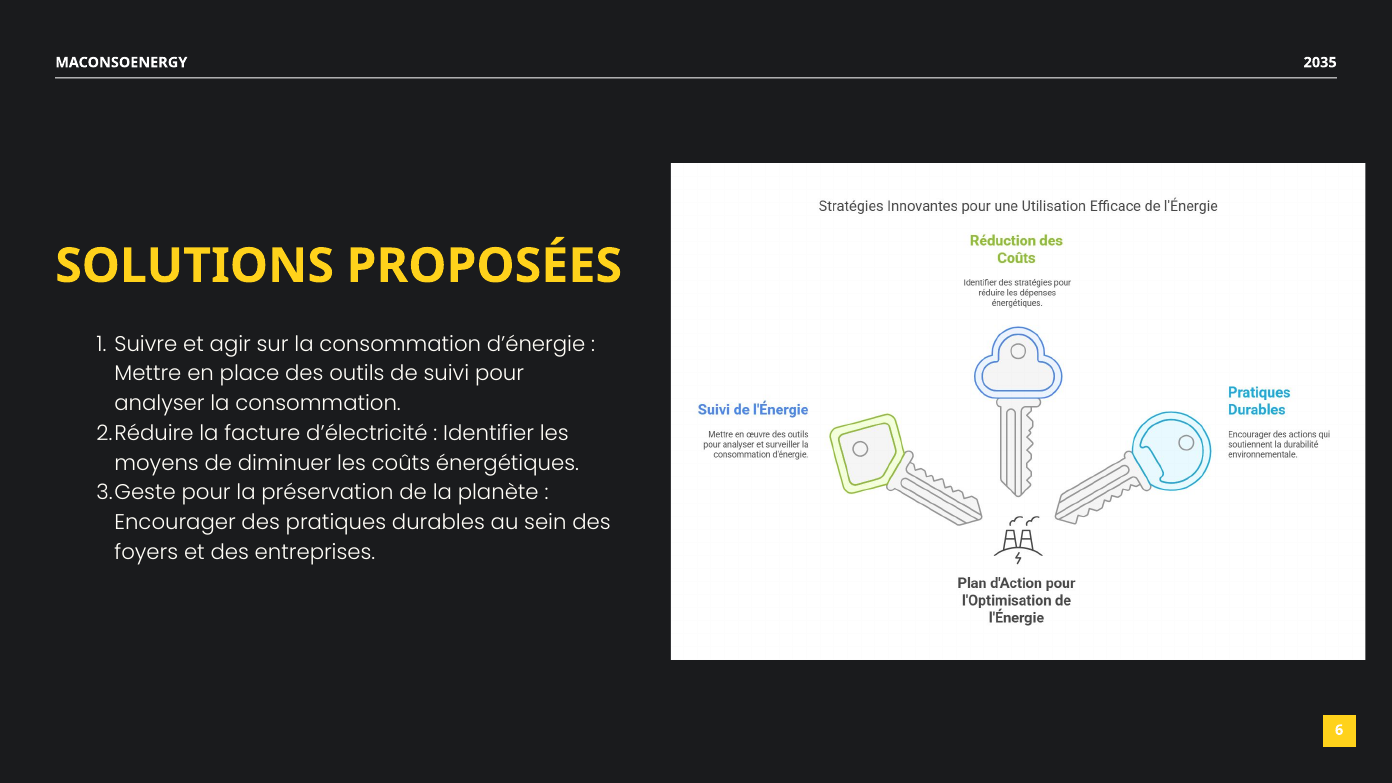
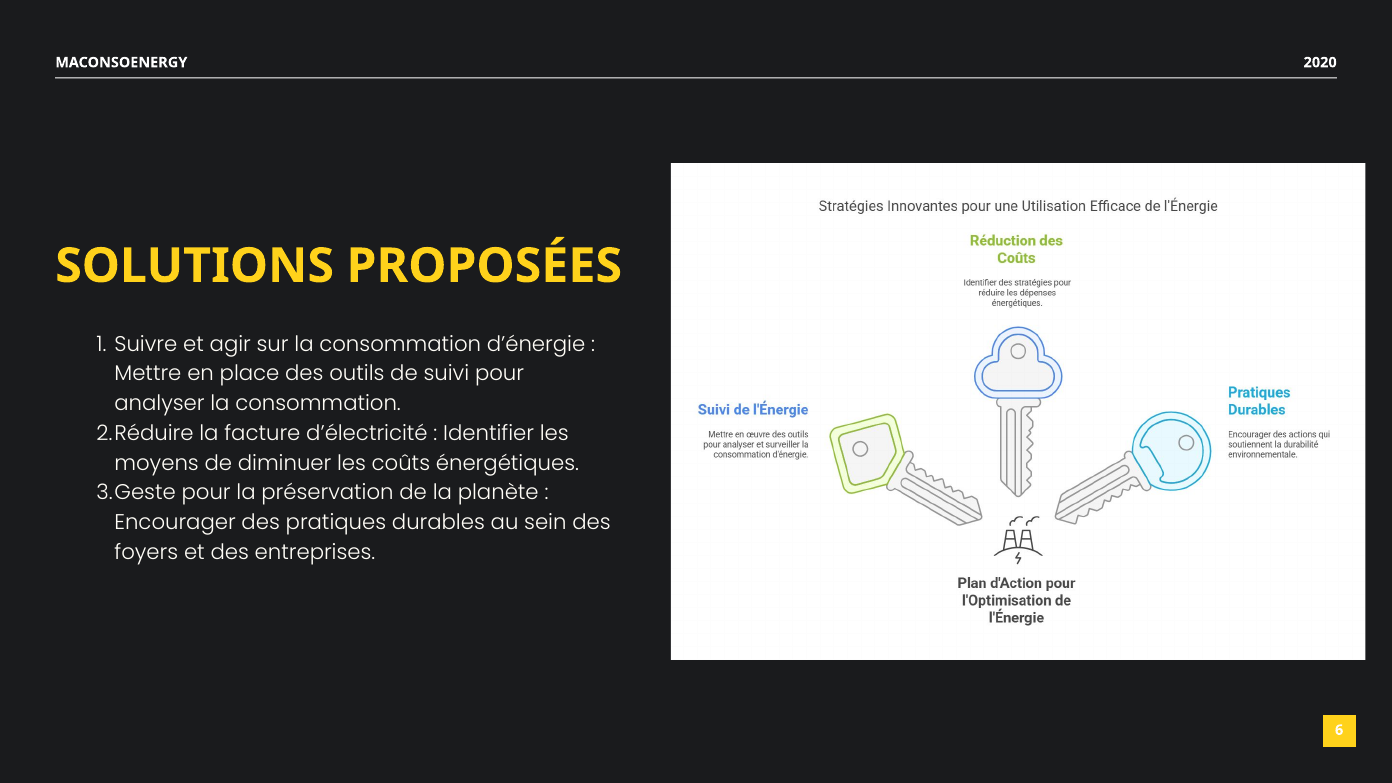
2035: 2035 -> 2020
